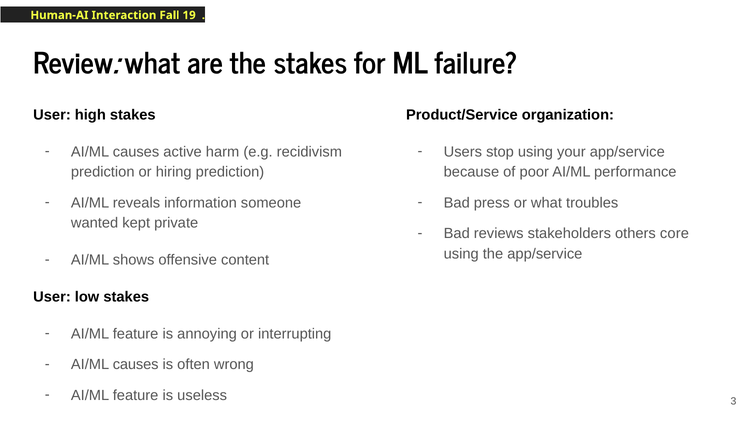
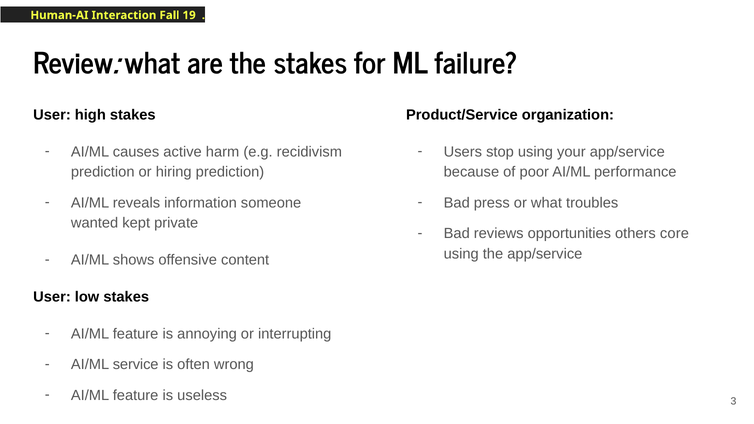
stakeholders: stakeholders -> opportunities
causes at (136, 365): causes -> service
